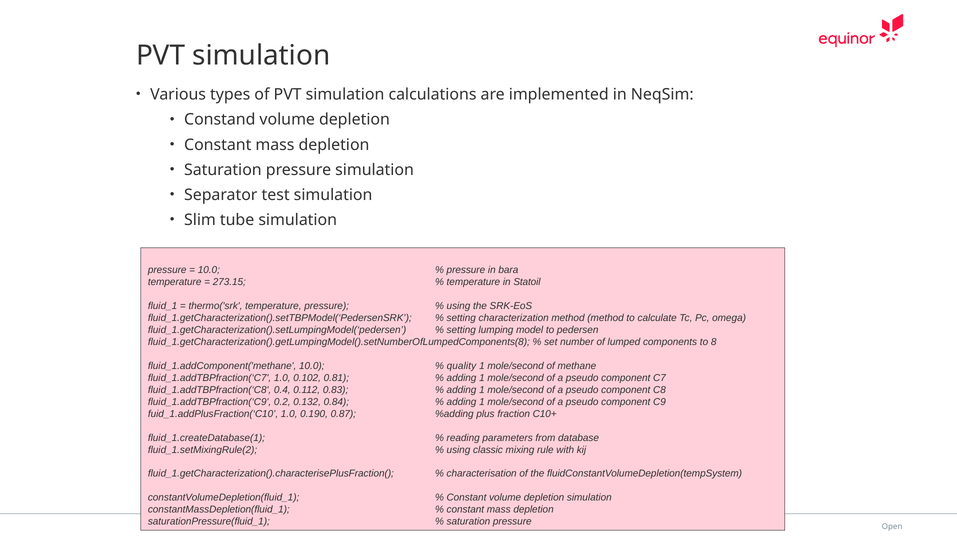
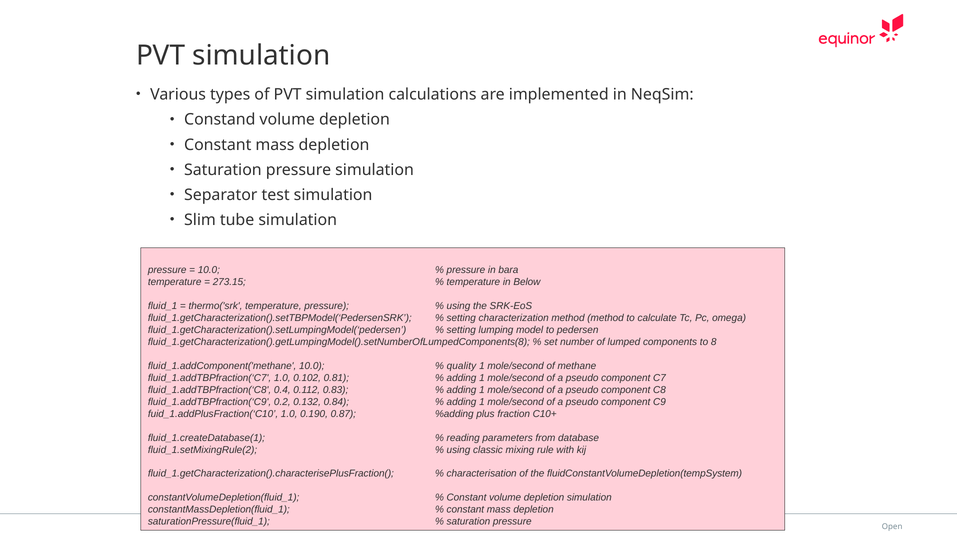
Statoil: Statoil -> Below
